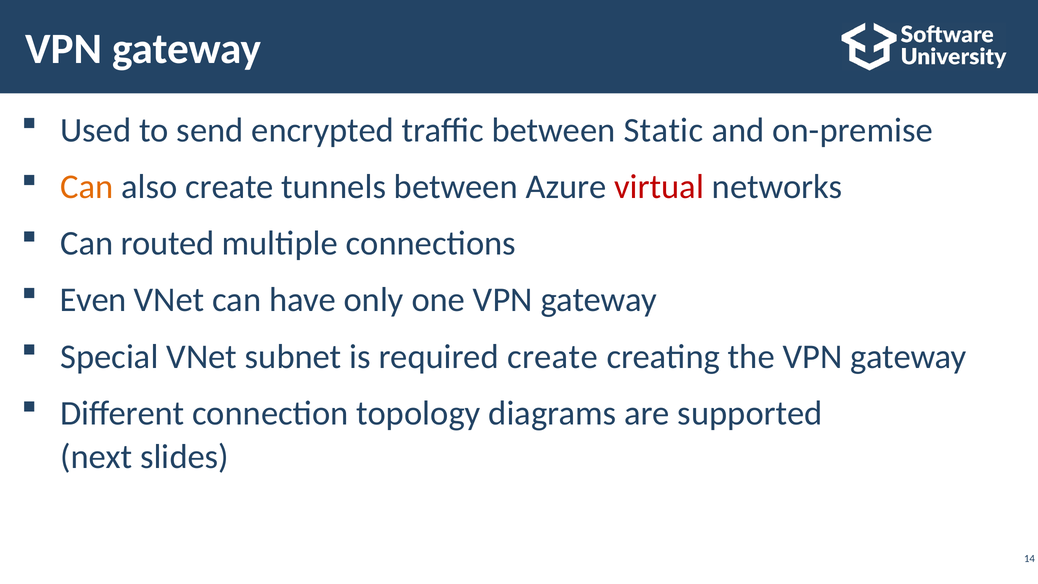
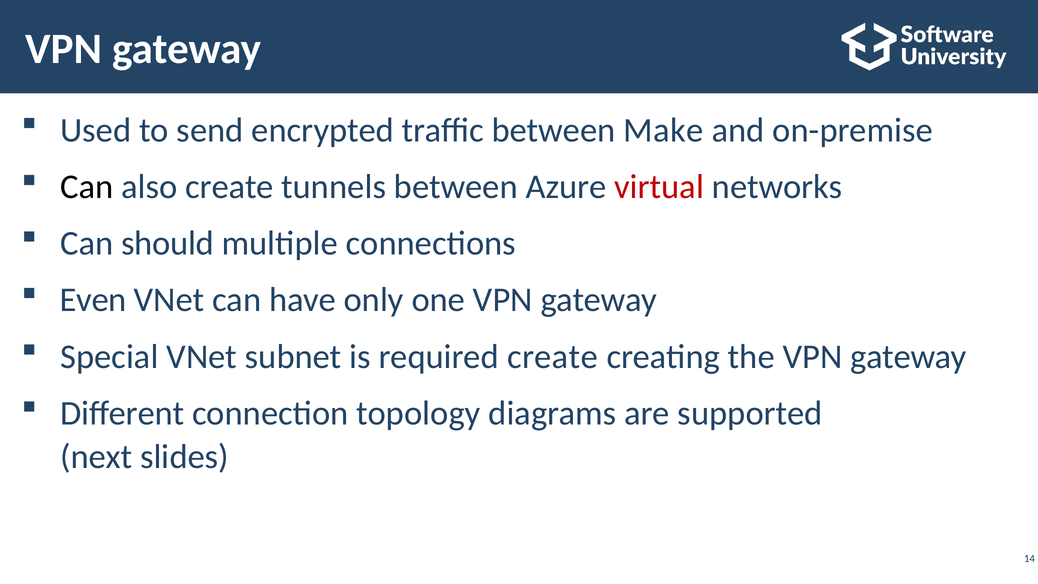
Static: Static -> Make
Can at (87, 187) colour: orange -> black
routed: routed -> should
